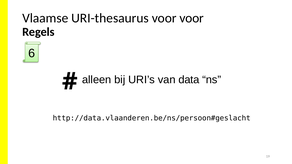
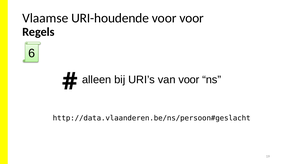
URI-thesaurus: URI-thesaurus -> URI-houdende
van data: data -> voor
